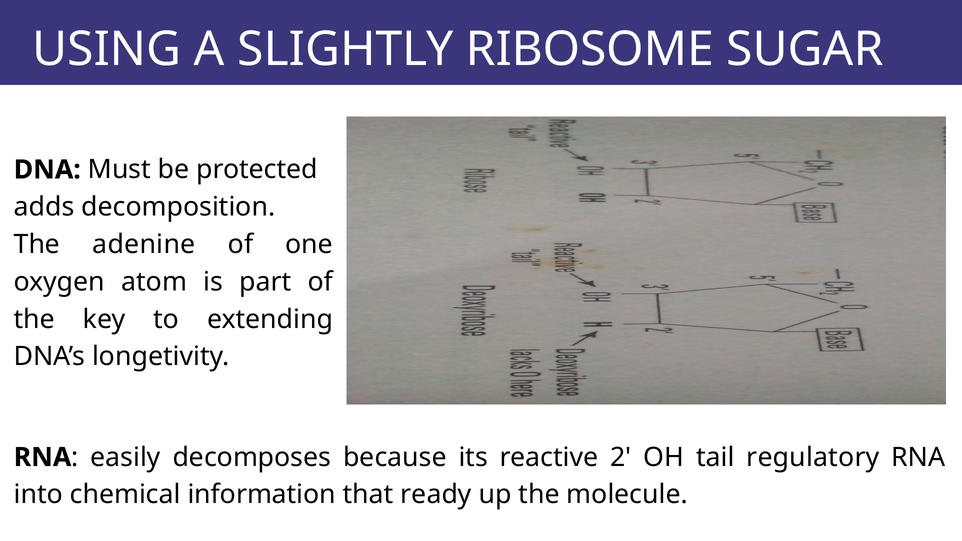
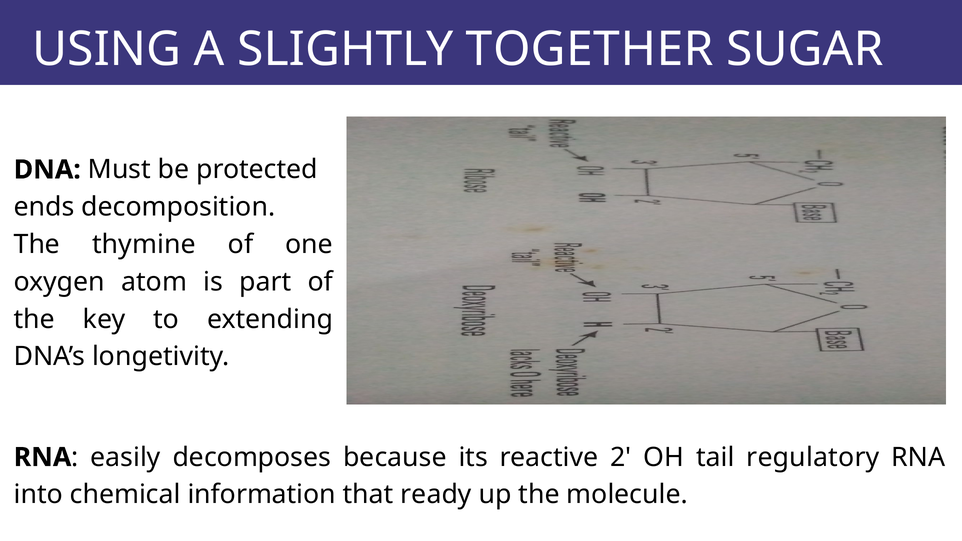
RIBOSOME: RIBOSOME -> TOGETHER
adds: adds -> ends
adenine: adenine -> thymine
